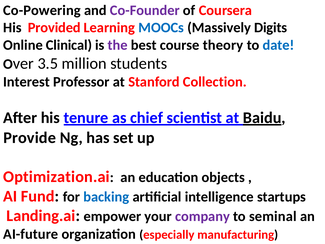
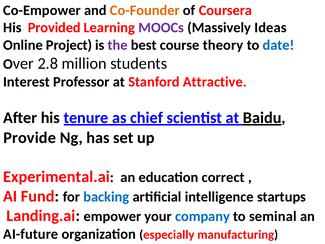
Co-Powering: Co-Powering -> Co-Empower
Co-Founder colour: purple -> orange
MOOCs colour: blue -> purple
Digits: Digits -> Ideas
Clinical: Clinical -> Project
3.5: 3.5 -> 2.8
Collection: Collection -> Attractive
Optimization.ai: Optimization.ai -> Experimental.ai
objects: objects -> correct
company colour: purple -> blue
